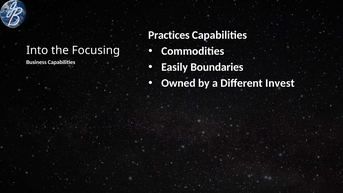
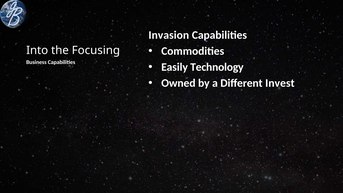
Practices: Practices -> Invasion
Boundaries: Boundaries -> Technology
